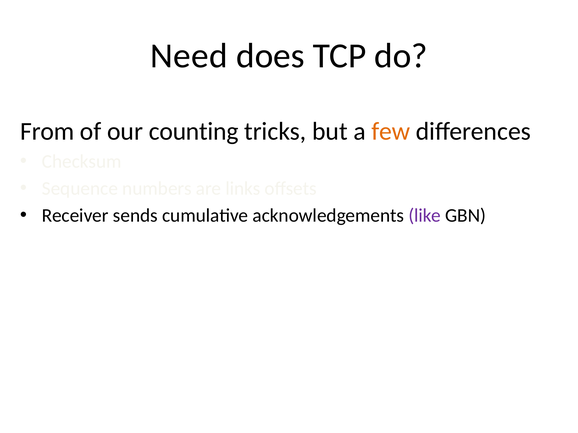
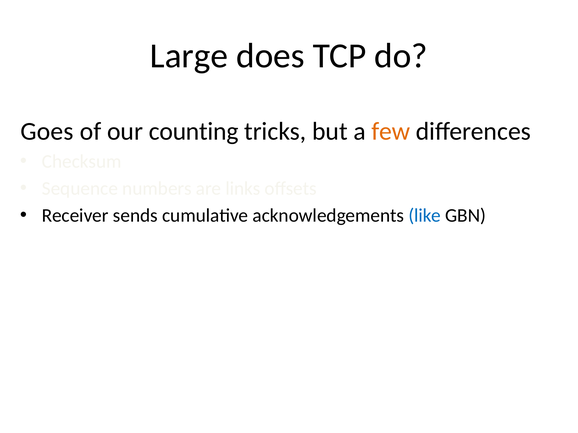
Need: Need -> Large
From: From -> Goes
like colour: purple -> blue
